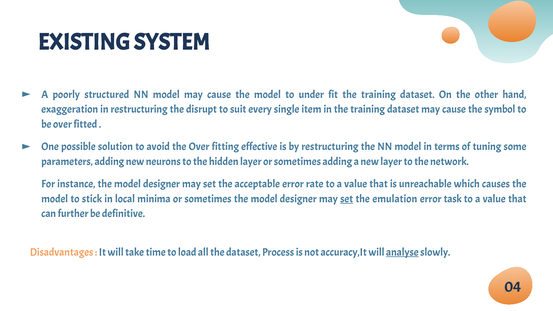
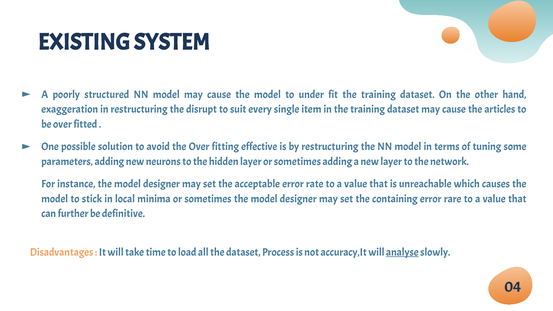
symbol: symbol -> articles
set at (347, 199) underline: present -> none
emulation: emulation -> containing
task: task -> rare
